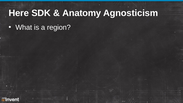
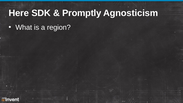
Anatomy: Anatomy -> Promptly
